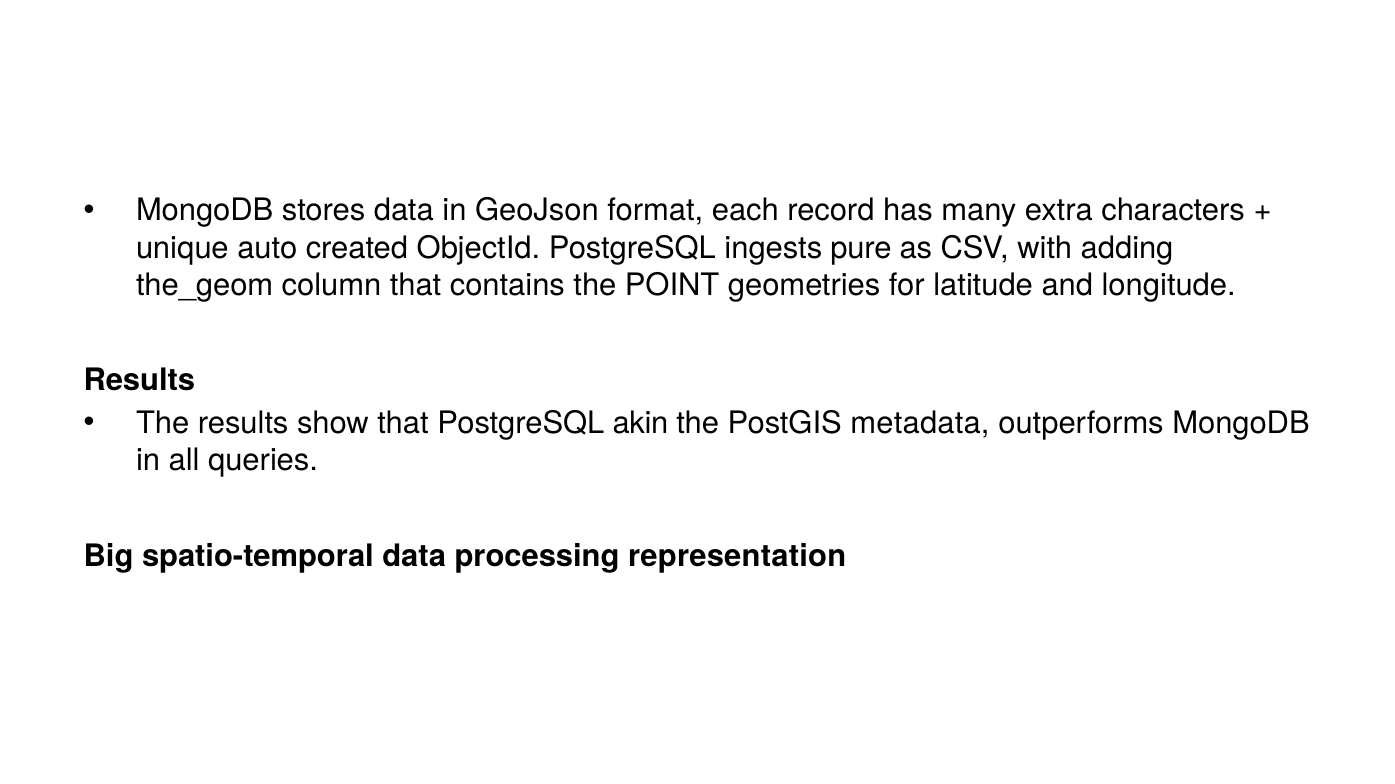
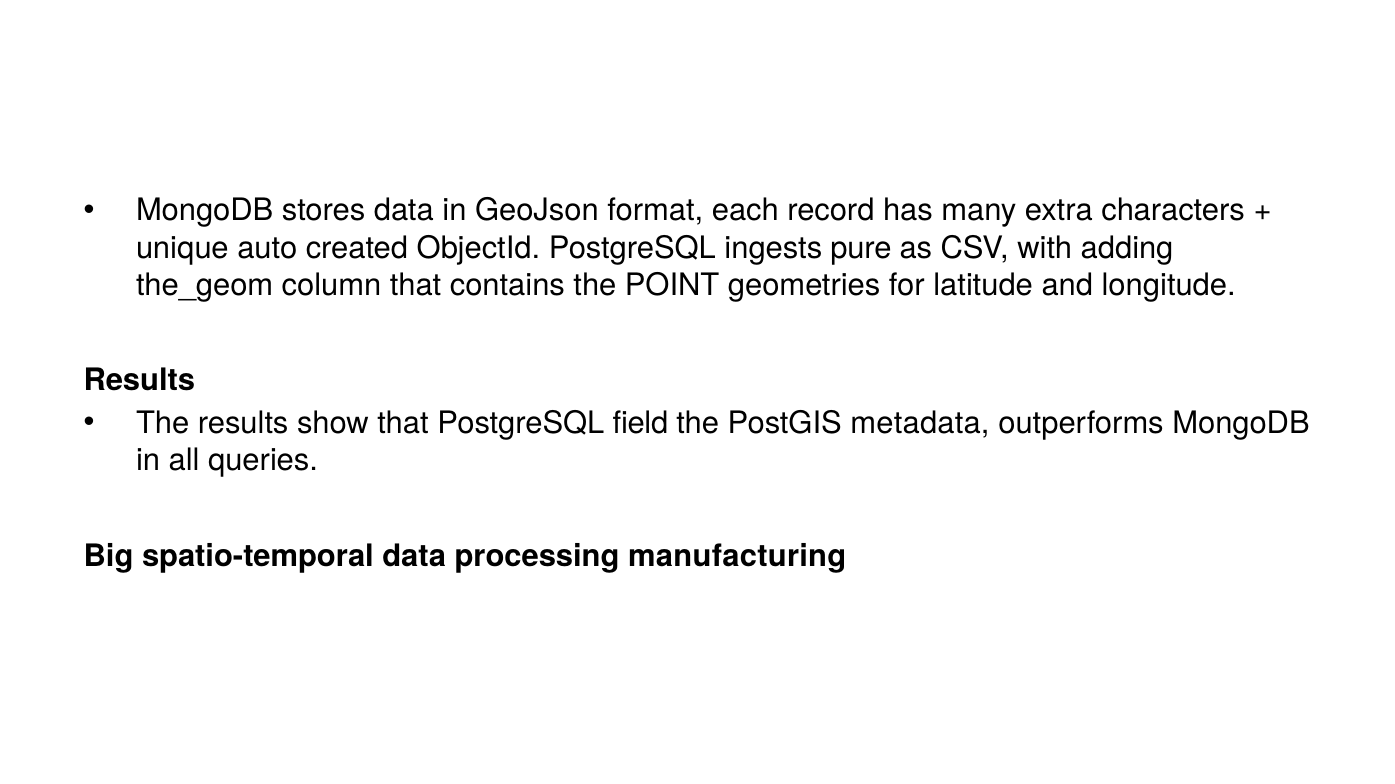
akin: akin -> field
representation: representation -> manufacturing
